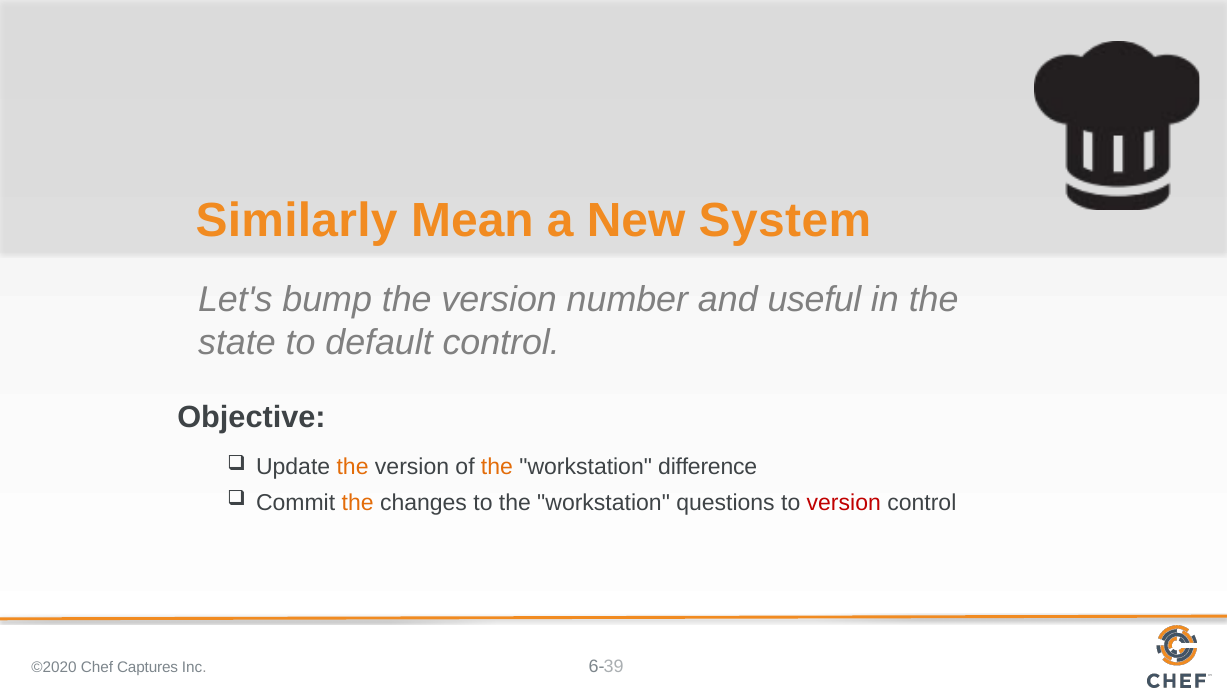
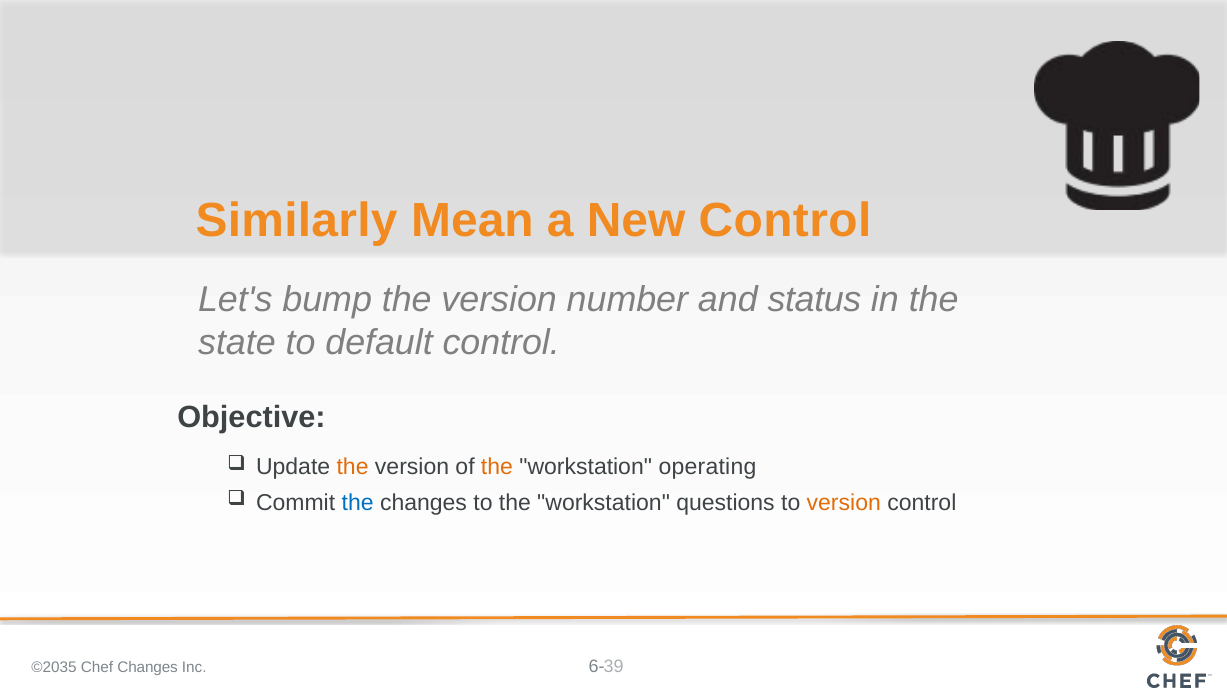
New System: System -> Control
useful: useful -> status
difference: difference -> operating
the at (358, 503) colour: orange -> blue
version at (844, 503) colour: red -> orange
©2020: ©2020 -> ©2035
Chef Captures: Captures -> Changes
